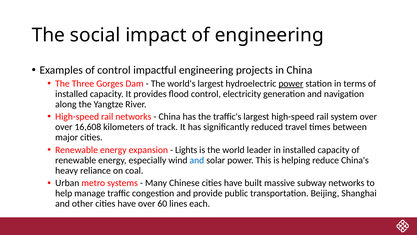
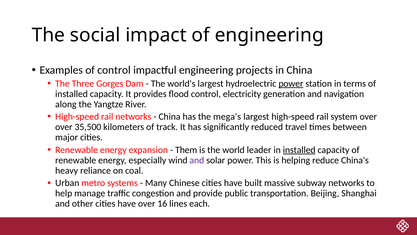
traffic's: traffic's -> mega's
16,608: 16,608 -> 35,500
Lights: Lights -> Them
installed at (299, 150) underline: none -> present
and at (197, 160) colour: blue -> purple
60: 60 -> 16
